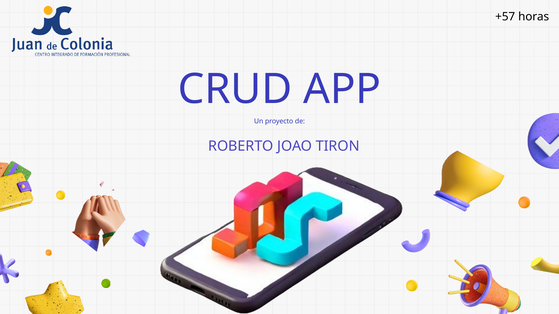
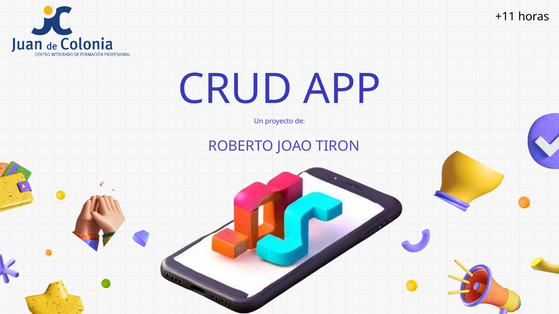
+57: +57 -> +11
